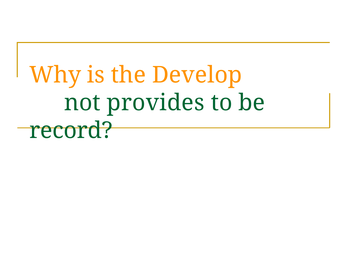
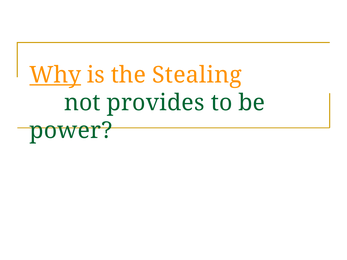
Why underline: none -> present
Develop: Develop -> Stealing
record: record -> power
